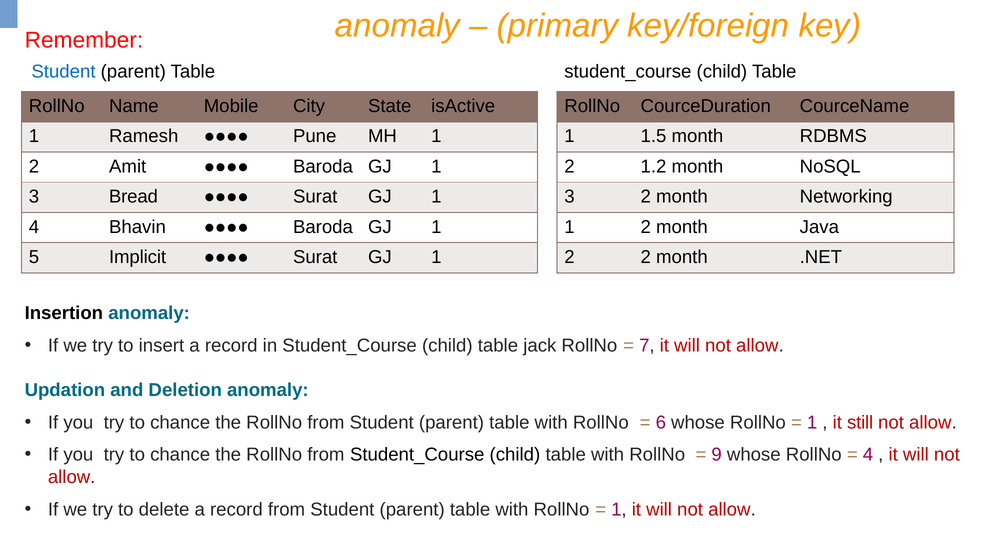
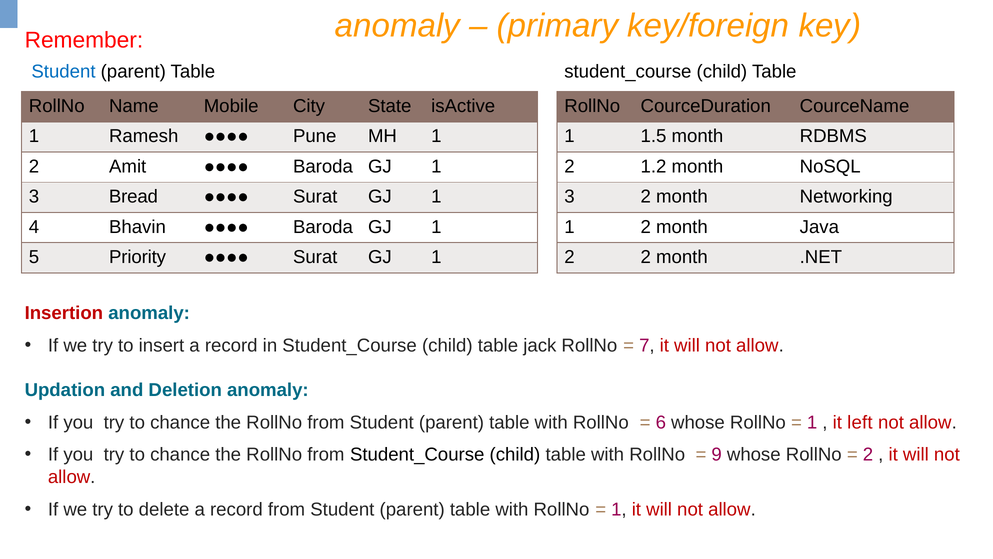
Implicit: Implicit -> Priority
Insertion colour: black -> red
still: still -> left
4 at (868, 454): 4 -> 2
